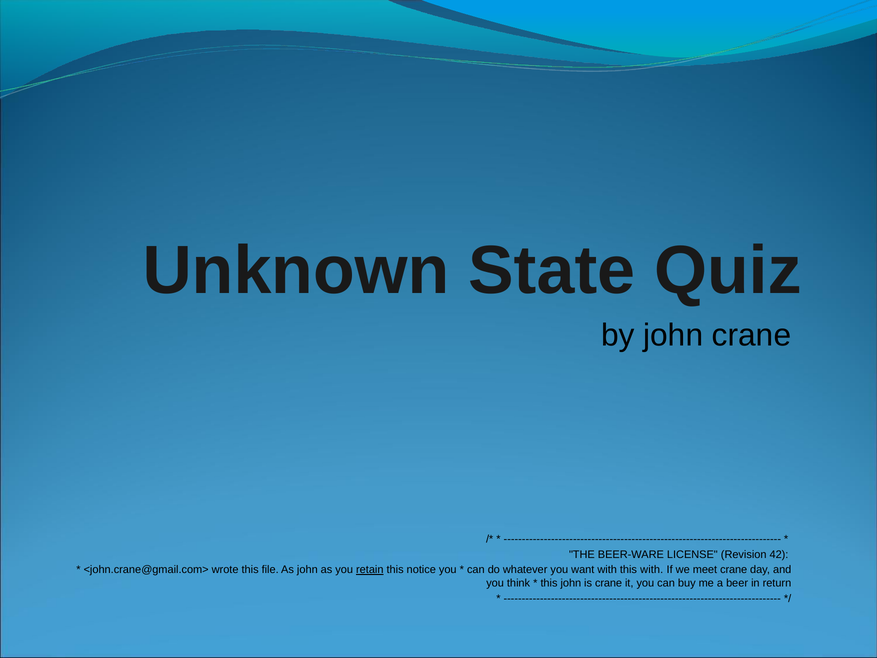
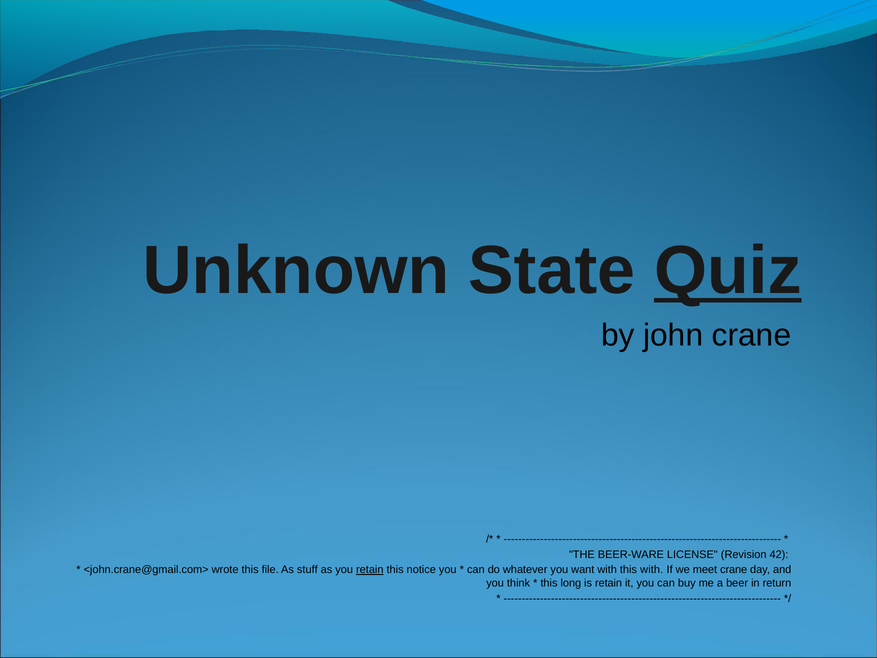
Quiz underline: none -> present
As john: john -> stuff
this john: john -> long
is crane: crane -> retain
